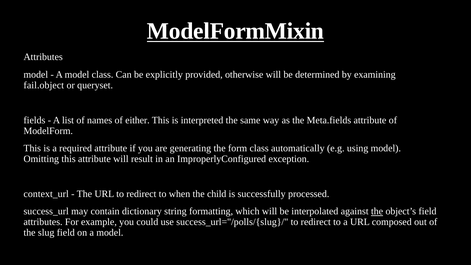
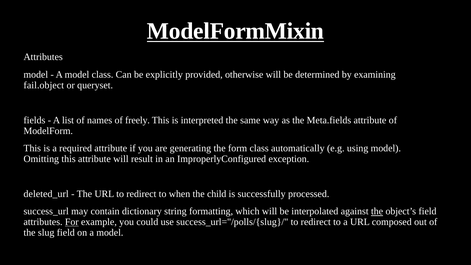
either: either -> freely
context_url: context_url -> deleted_url
For underline: none -> present
